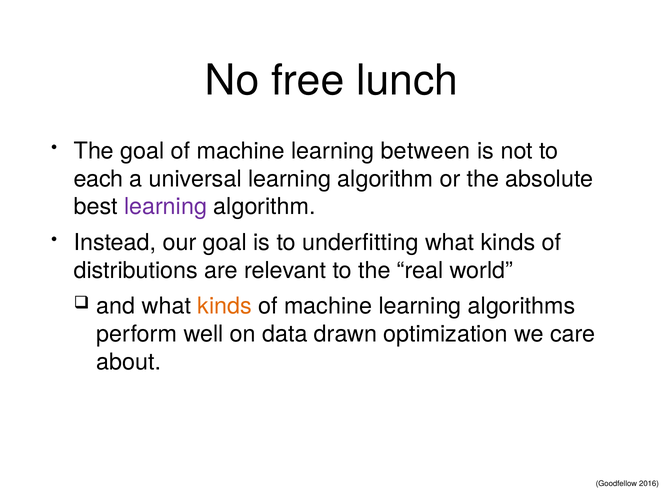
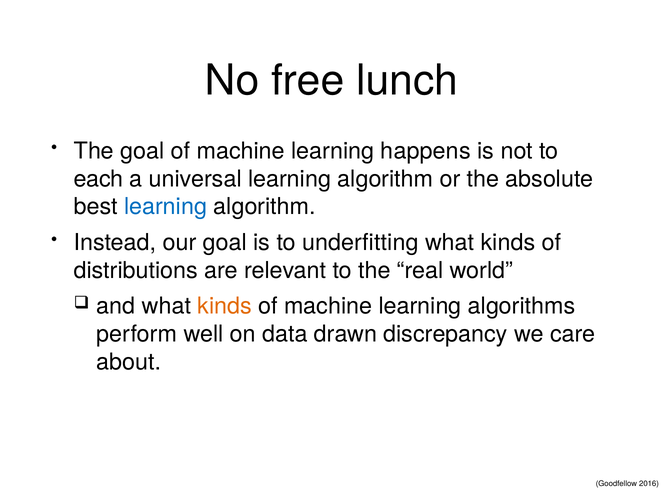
between: between -> happens
learning at (166, 207) colour: purple -> blue
optimization: optimization -> discrepancy
